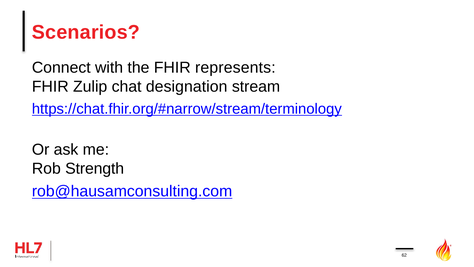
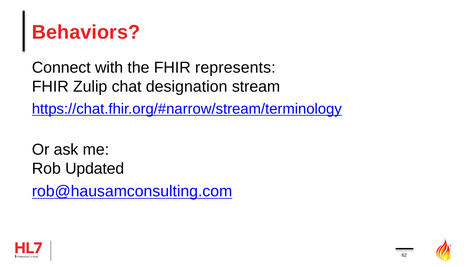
Scenarios: Scenarios -> Behaviors
Strength: Strength -> Updated
